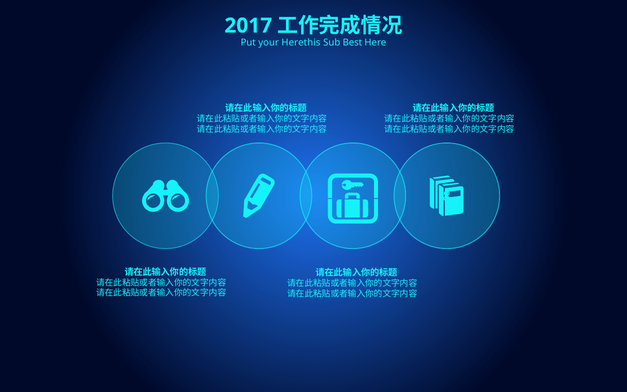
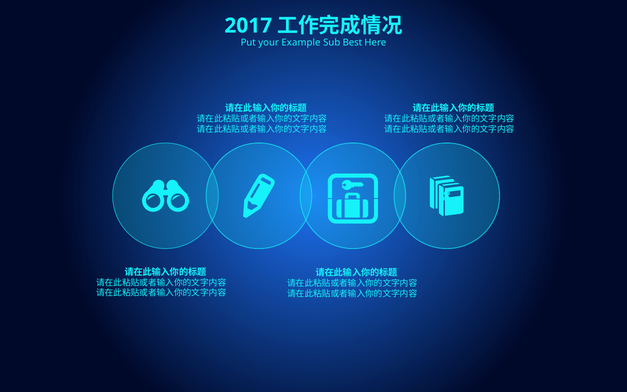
Herethis: Herethis -> Example
